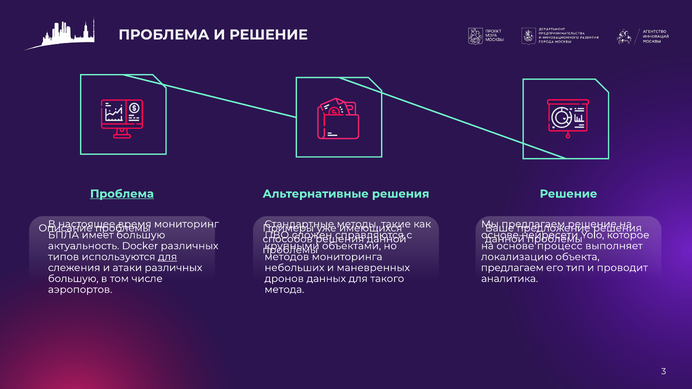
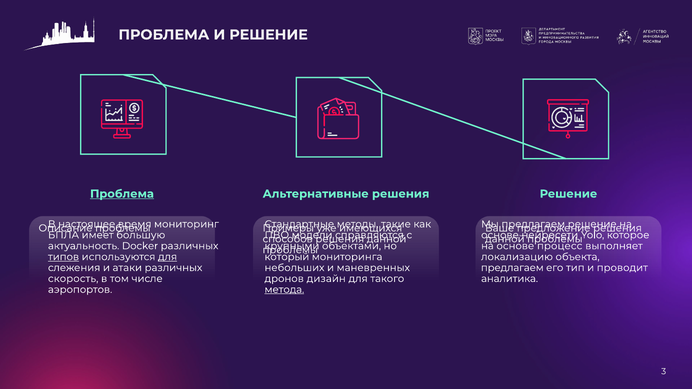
сложен: сложен -> модели
типов underline: none -> present
методов: методов -> который
большую at (73, 279): большую -> скорость
данных: данных -> дизайн
метода underline: none -> present
